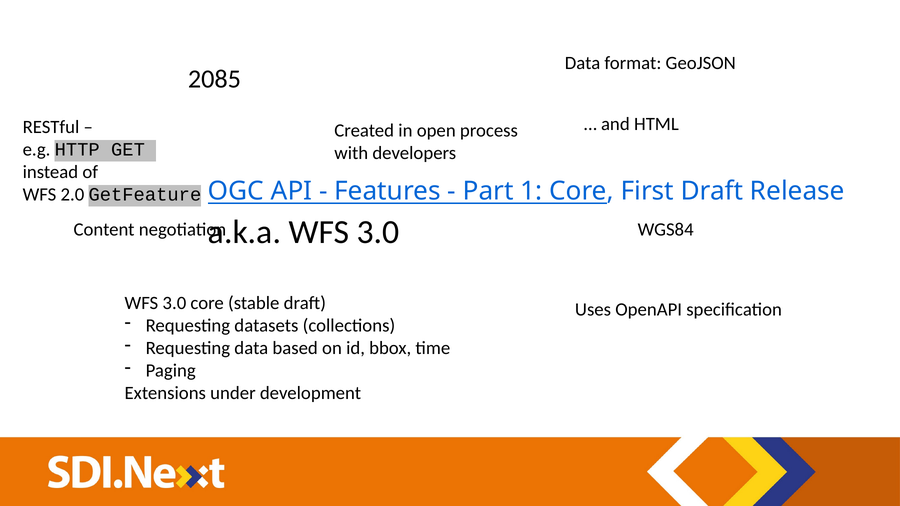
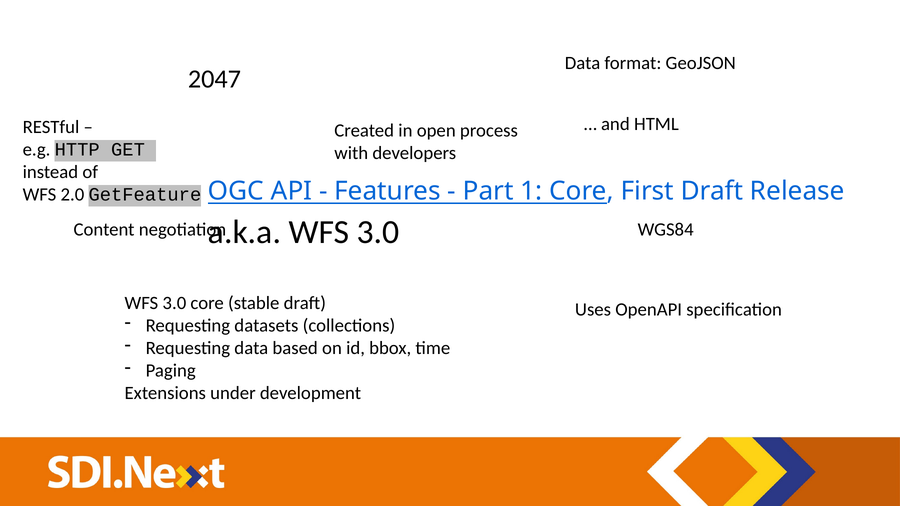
2085: 2085 -> 2047
